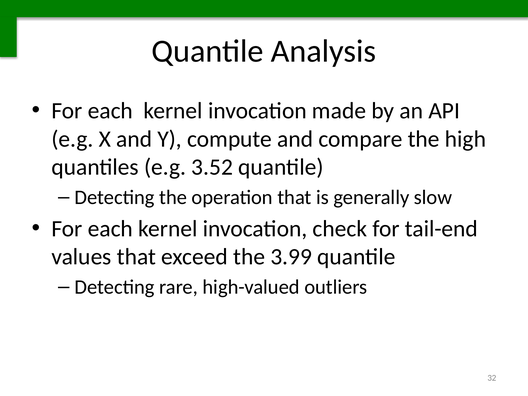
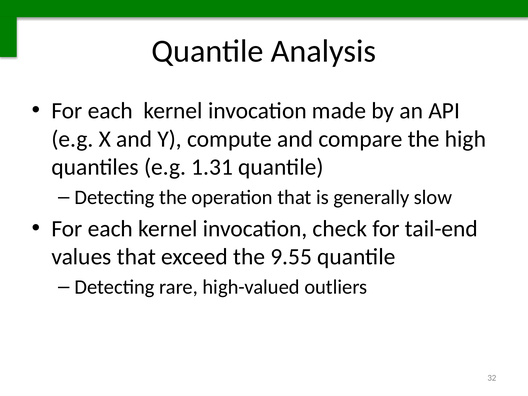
3.52: 3.52 -> 1.31
3.99: 3.99 -> 9.55
